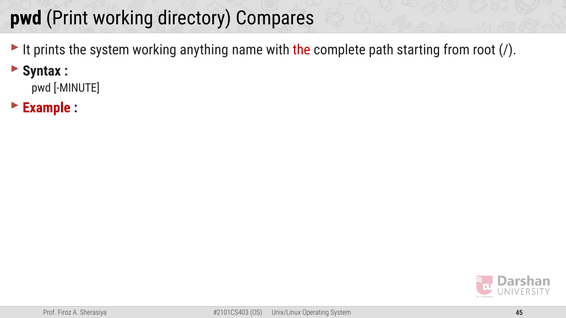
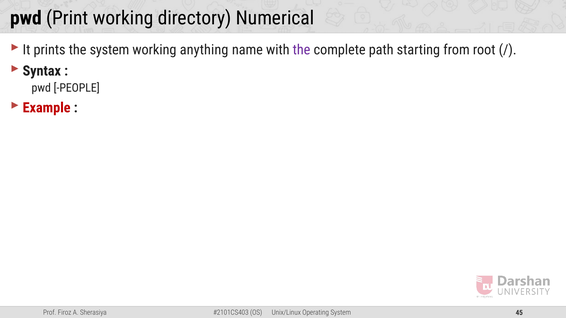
Compares: Compares -> Numerical
the at (302, 50) colour: red -> purple
MINUTE: MINUTE -> PEOPLE
